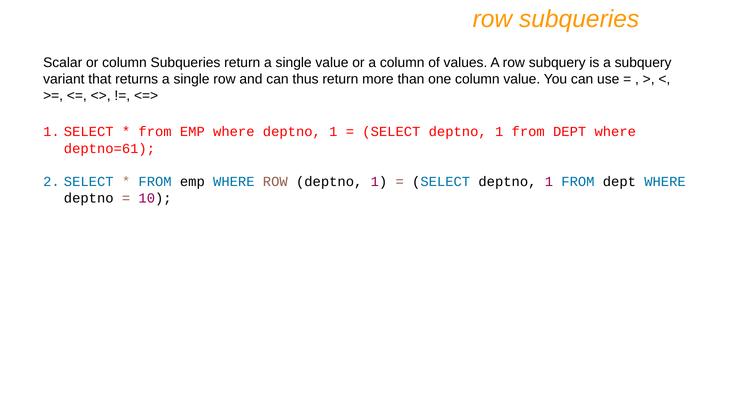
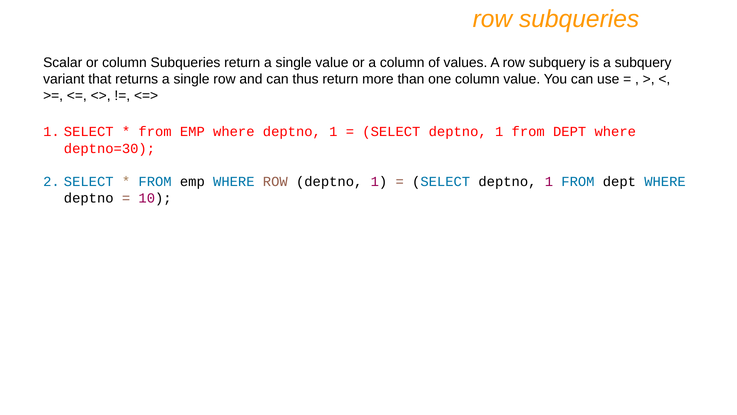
deptno=61: deptno=61 -> deptno=30
